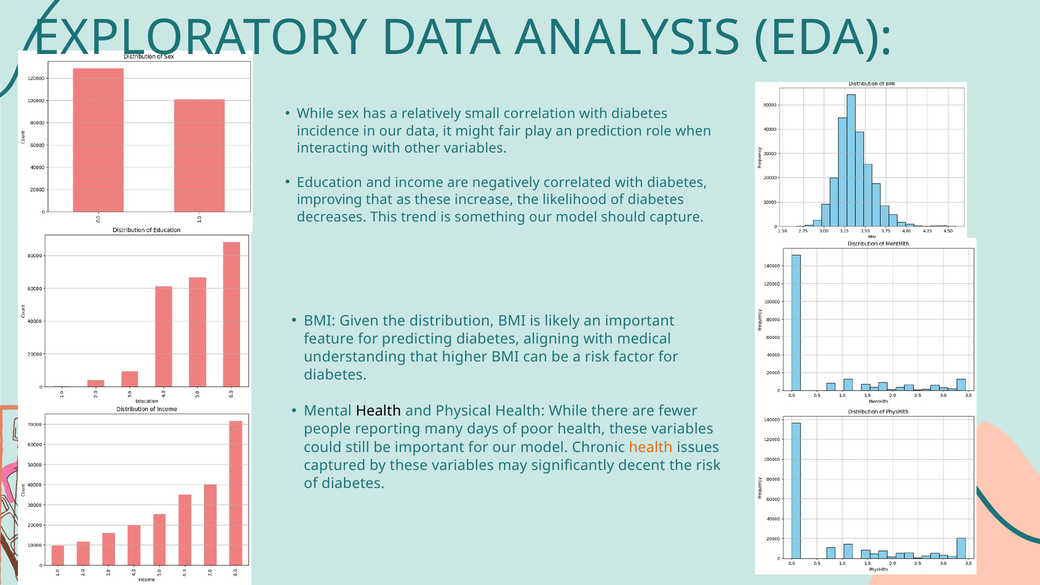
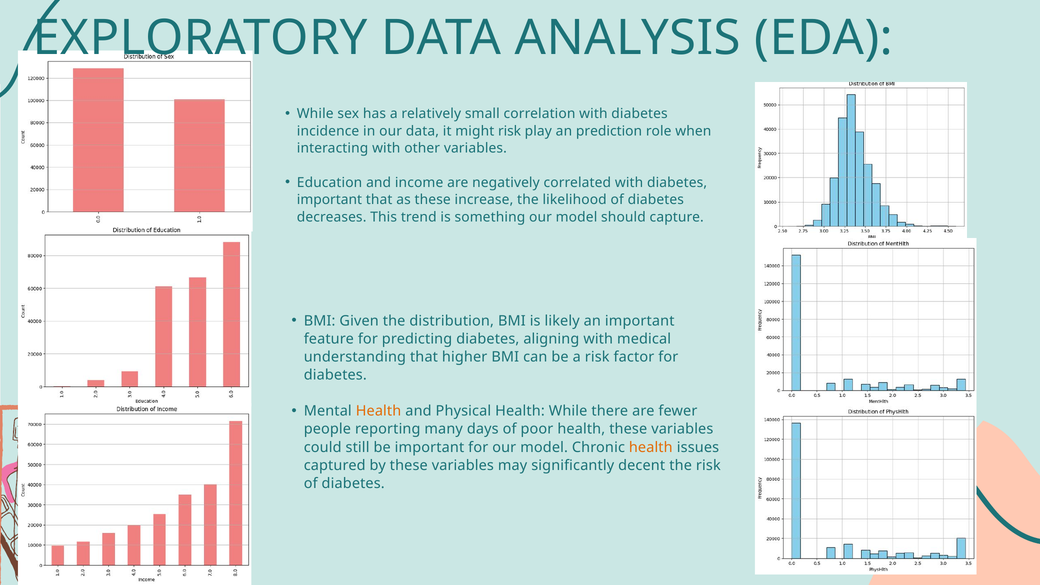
might fair: fair -> risk
improving at (329, 200): improving -> important
Health at (379, 411) colour: black -> orange
